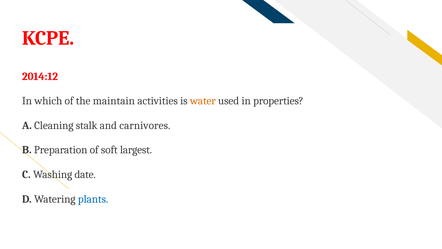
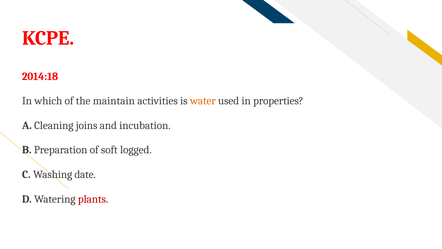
2014:12: 2014:12 -> 2014:18
stalk: stalk -> joins
carnivores: carnivores -> incubation
largest: largest -> logged
plants colour: blue -> red
